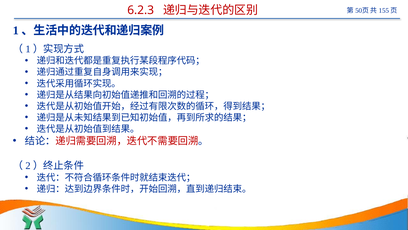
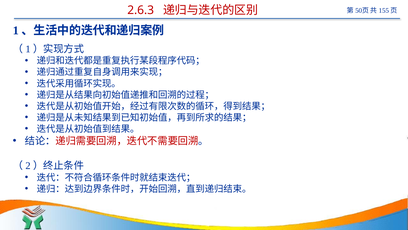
6.2.3: 6.2.3 -> 2.6.3
